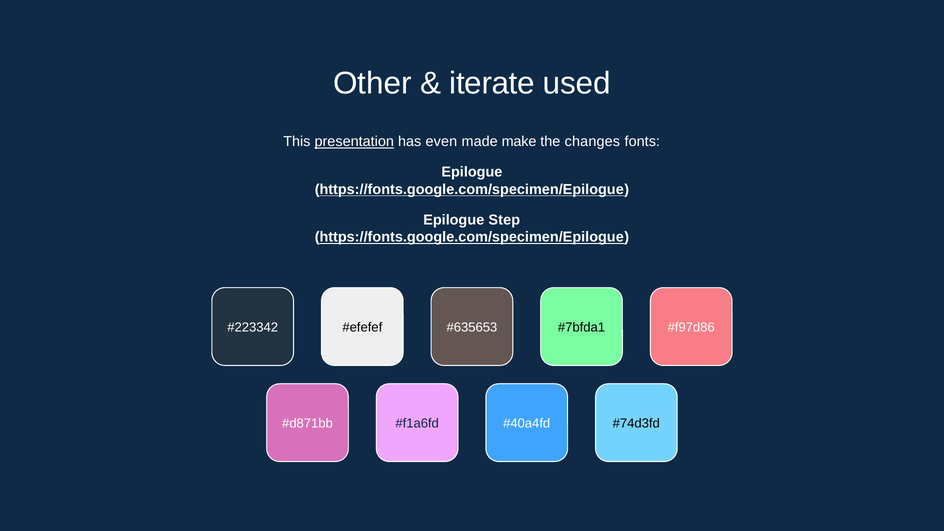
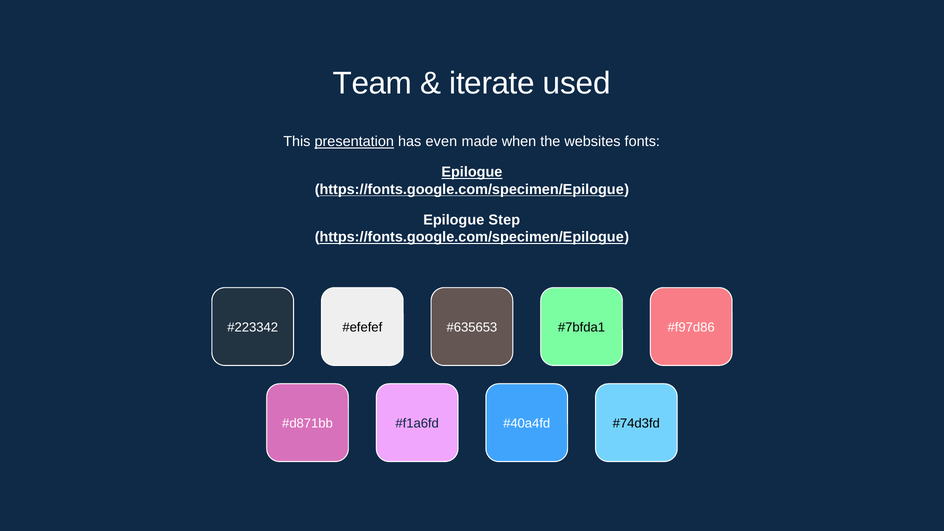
Other: Other -> Team
make: make -> when
changes: changes -> websites
Epilogue at (472, 172) underline: none -> present
